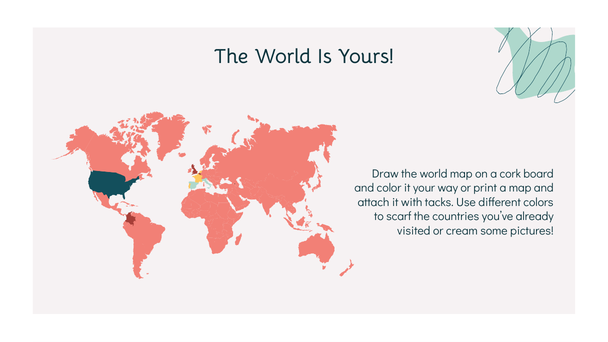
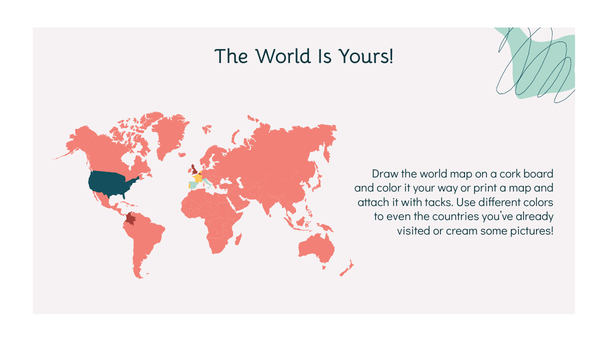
scarf: scarf -> even
